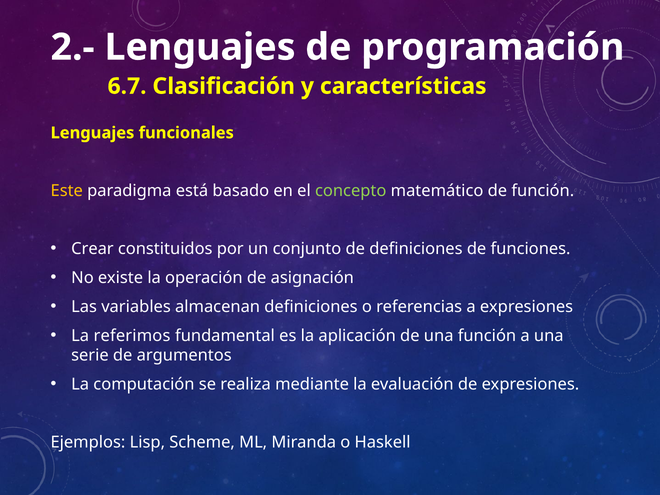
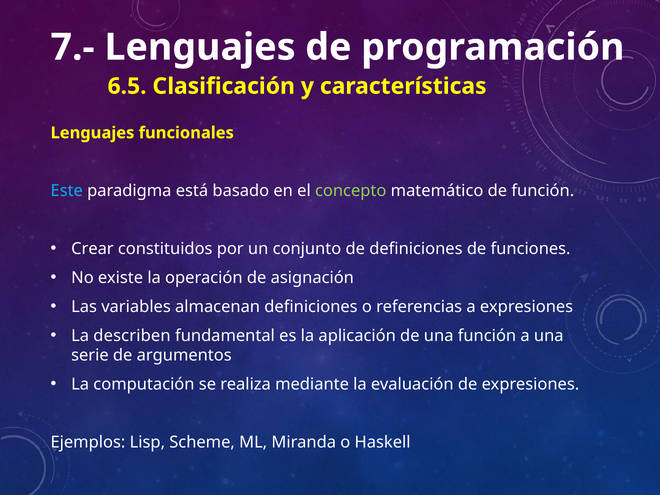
2.-: 2.- -> 7.-
6.7: 6.7 -> 6.5
Este colour: yellow -> light blue
referimos: referimos -> describen
